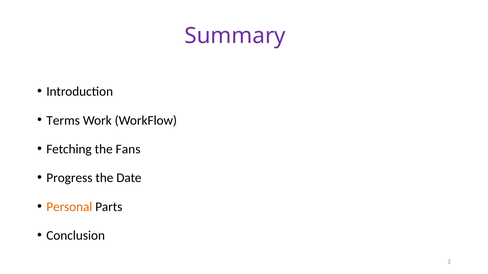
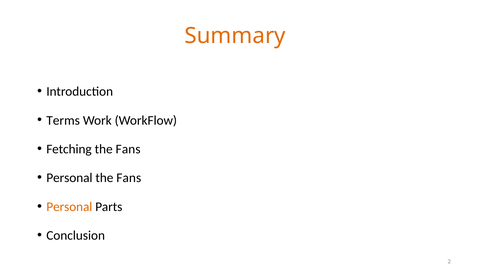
Summary colour: purple -> orange
Progress at (69, 178): Progress -> Personal
Date at (129, 178): Date -> Fans
